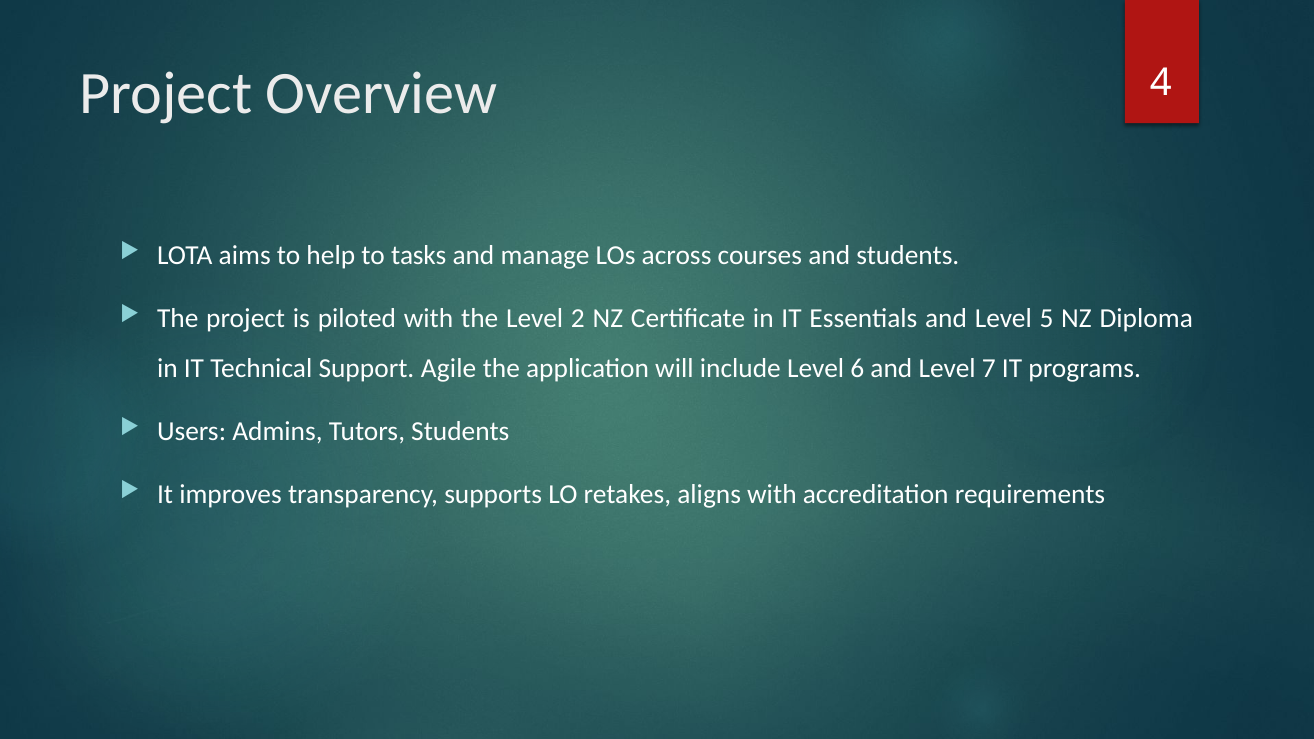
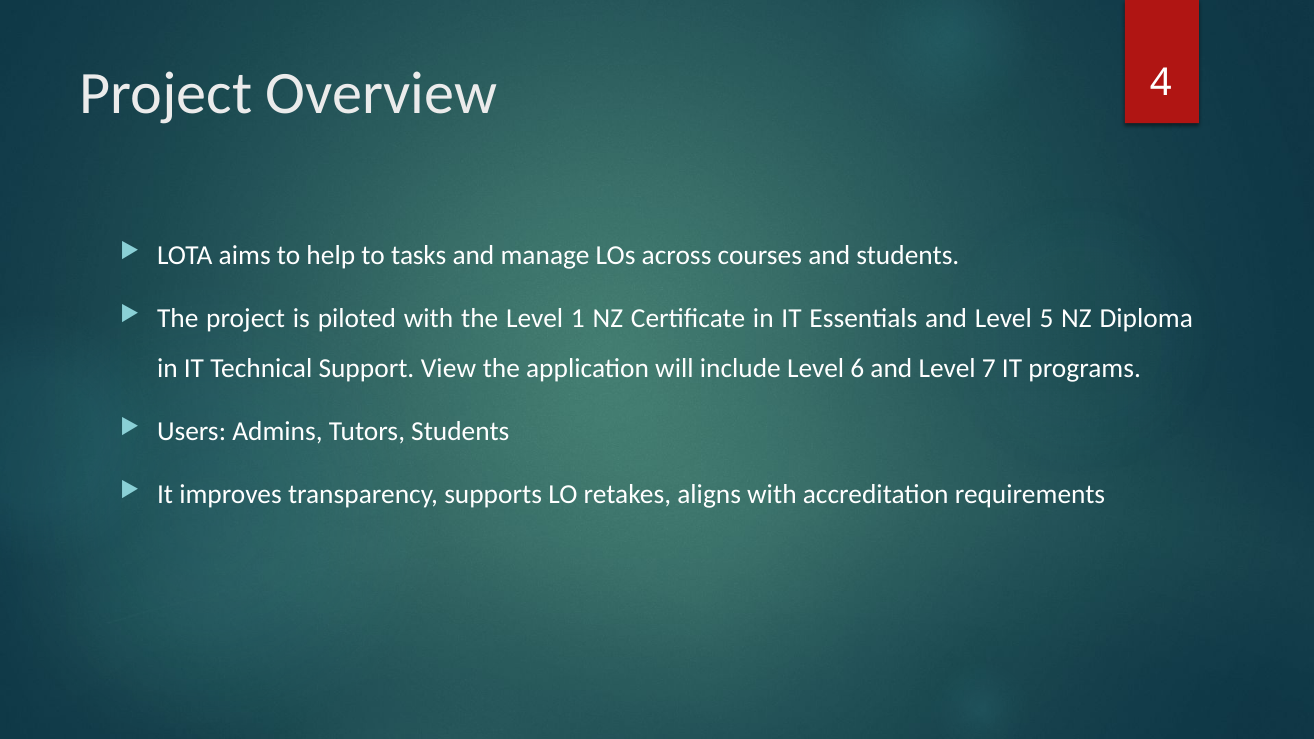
2: 2 -> 1
Agile: Agile -> View
